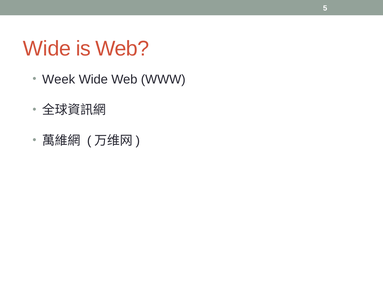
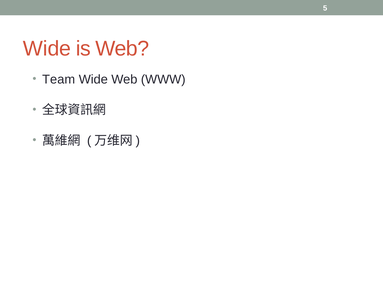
Week: Week -> Team
